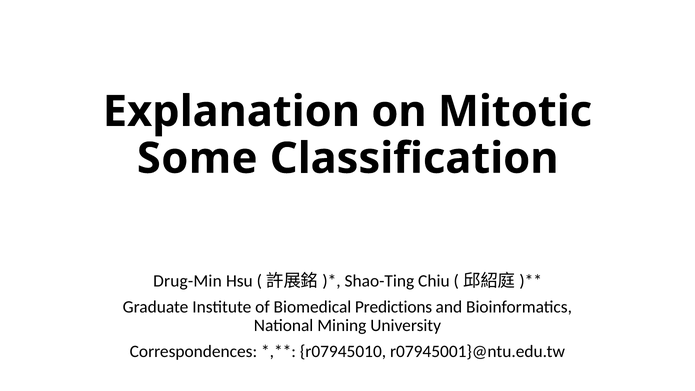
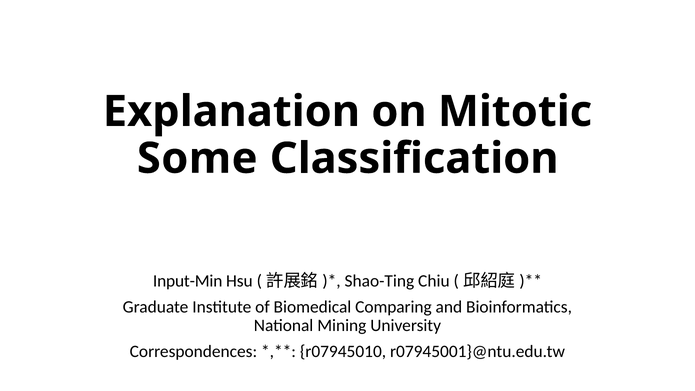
Drug-Min: Drug-Min -> Input-Min
Predictions: Predictions -> Comparing
